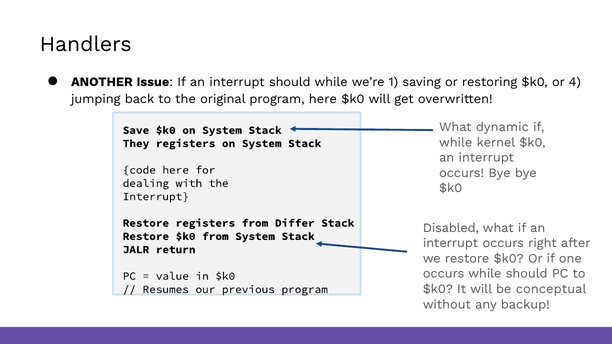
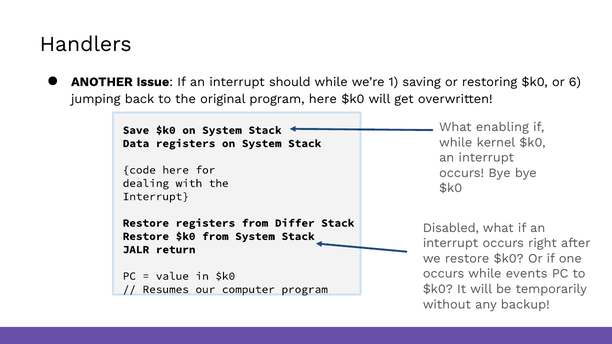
4: 4 -> 6
dynamic: dynamic -> enabling
They: They -> Data
while should: should -> events
conceptual: conceptual -> temporarily
previous: previous -> computer
